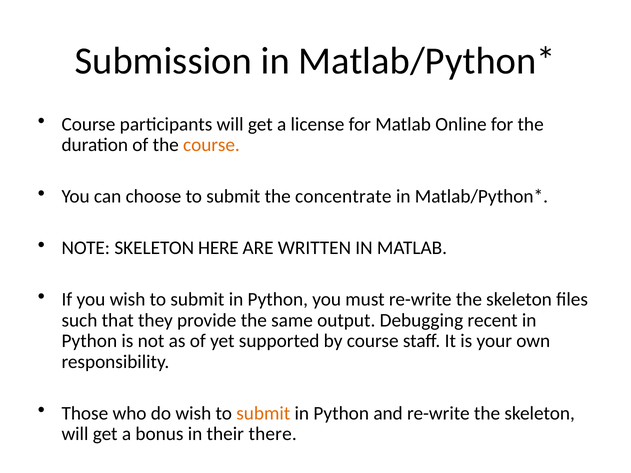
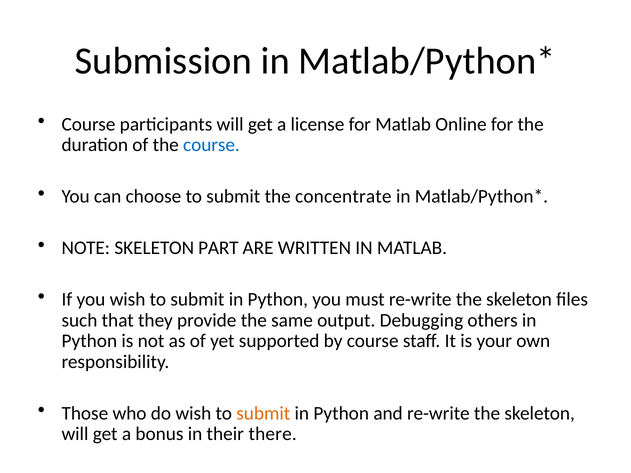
course at (211, 145) colour: orange -> blue
HERE: HERE -> PART
recent: recent -> others
